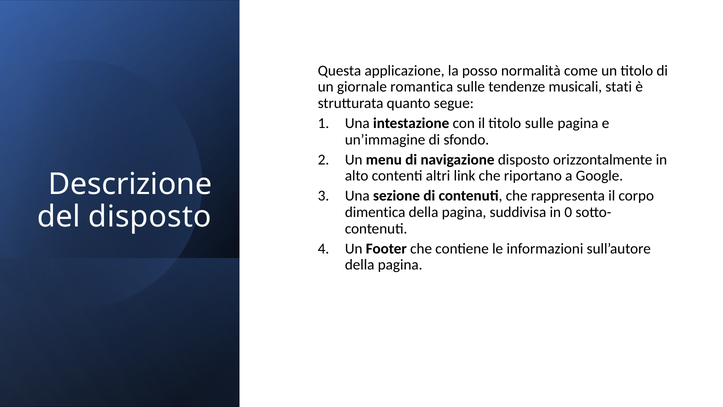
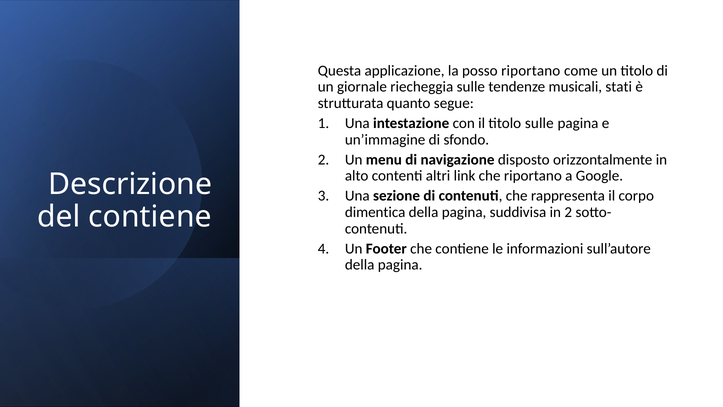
posso normalità: normalità -> riportano
romantica: romantica -> riecheggia
in 0: 0 -> 2
del disposto: disposto -> contiene
